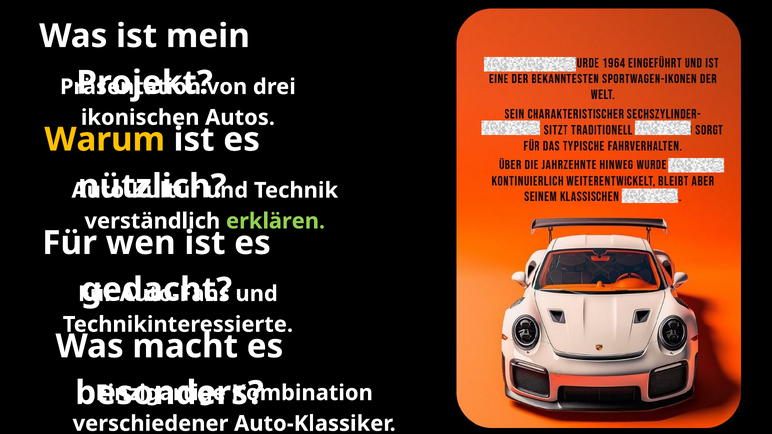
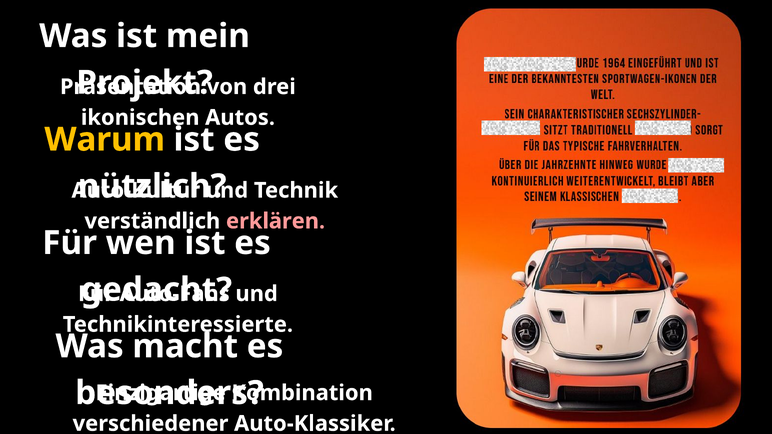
erklären colour: light green -> pink
